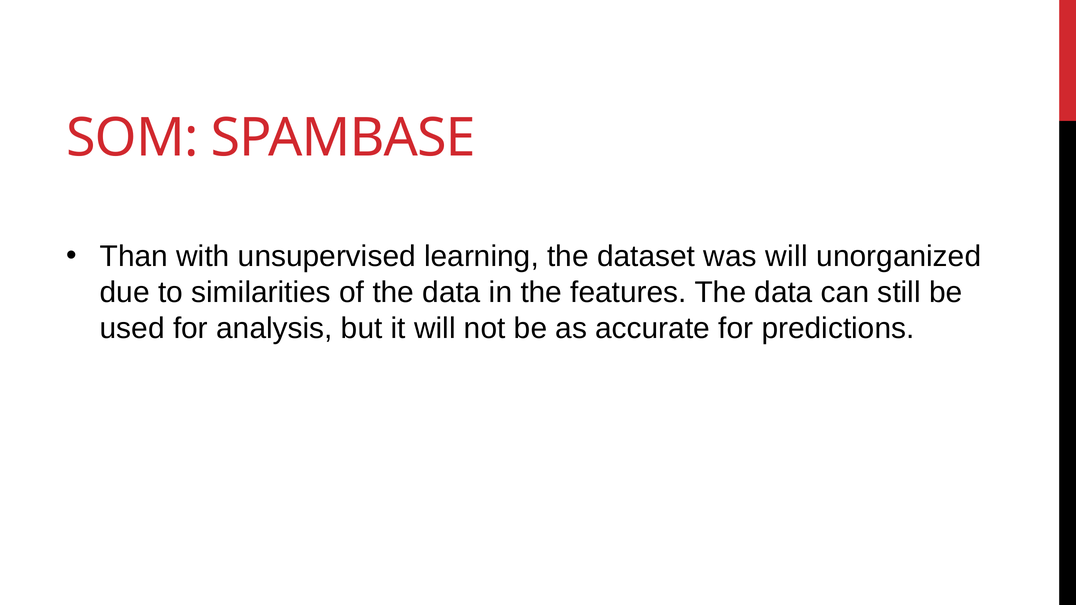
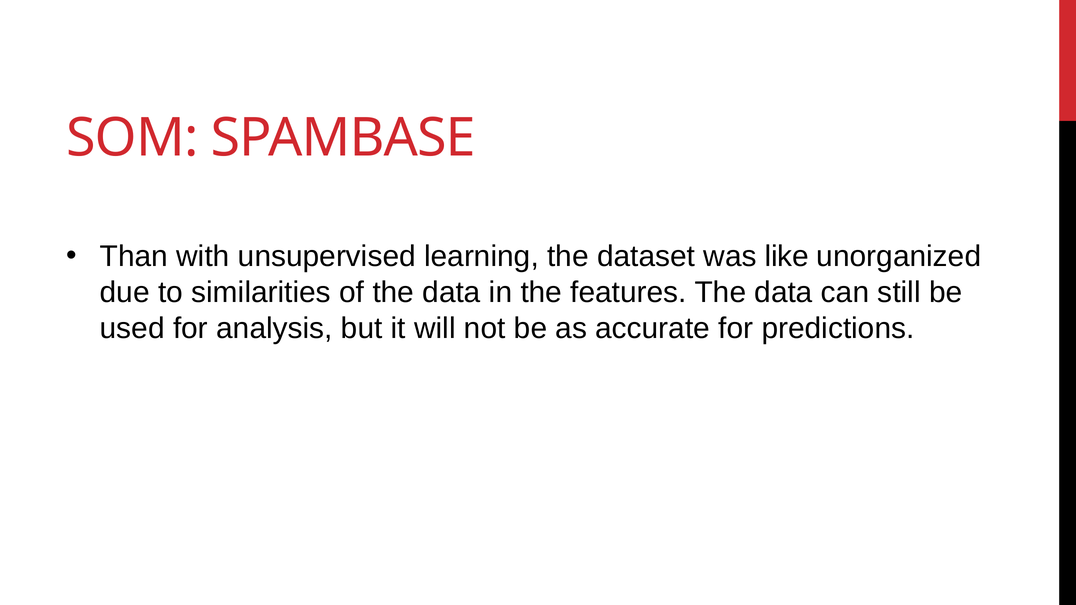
was will: will -> like
